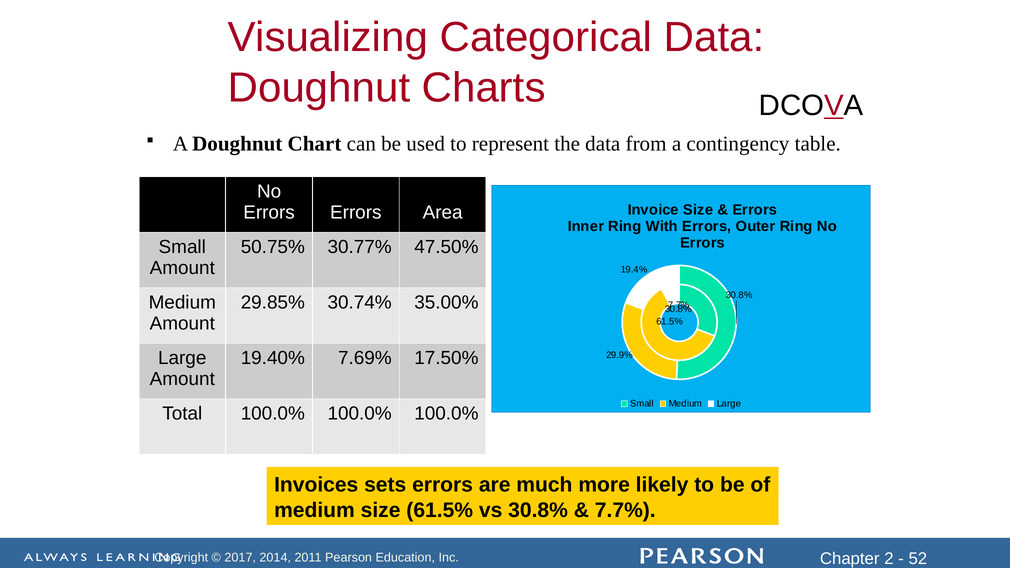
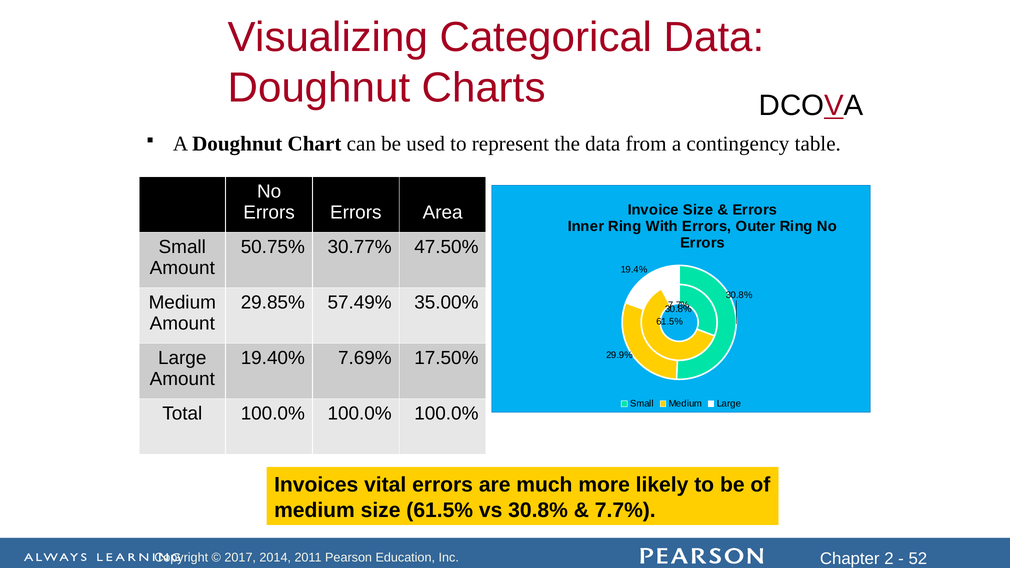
30.74%: 30.74% -> 57.49%
sets: sets -> vital
